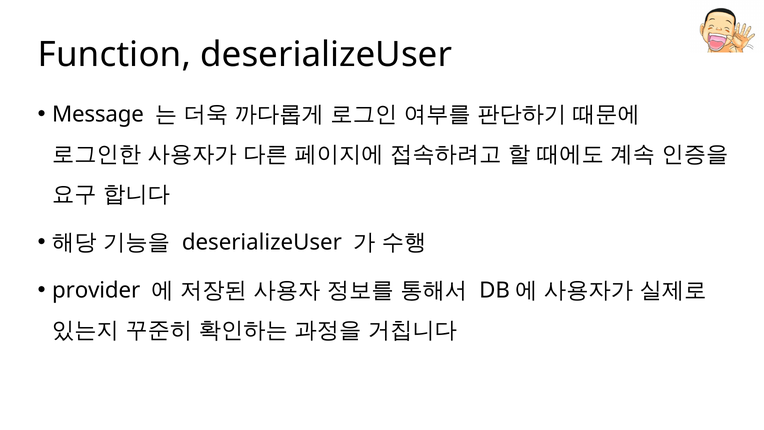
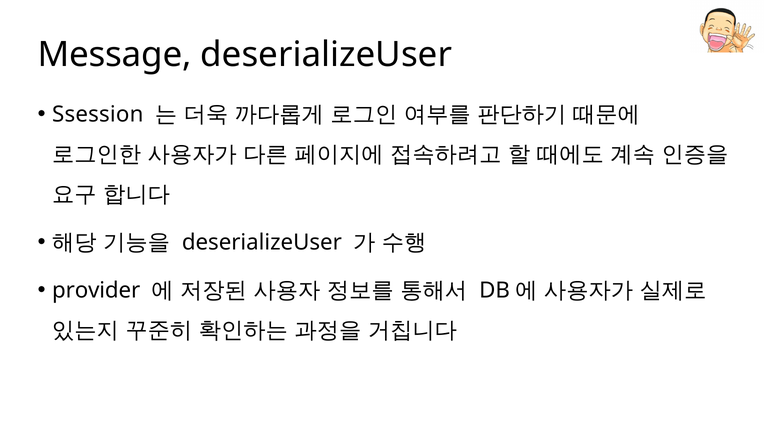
Function: Function -> Message
Message: Message -> Ssession
